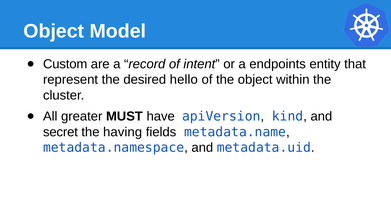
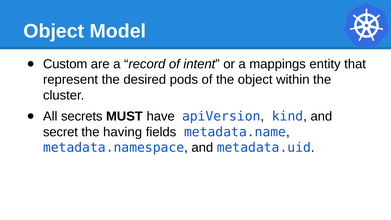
endpoints: endpoints -> mappings
hello: hello -> pods
greater: greater -> secrets
